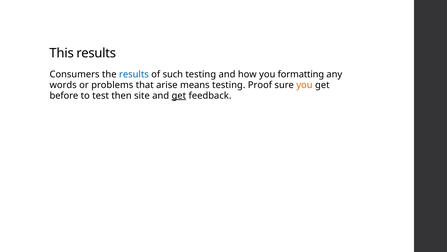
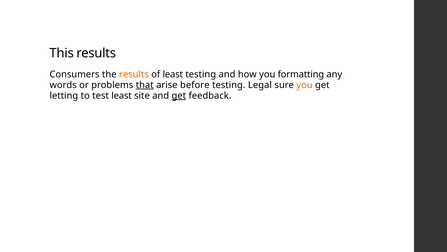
results at (134, 74) colour: blue -> orange
of such: such -> least
that underline: none -> present
means: means -> before
Proof: Proof -> Legal
before: before -> letting
test then: then -> least
